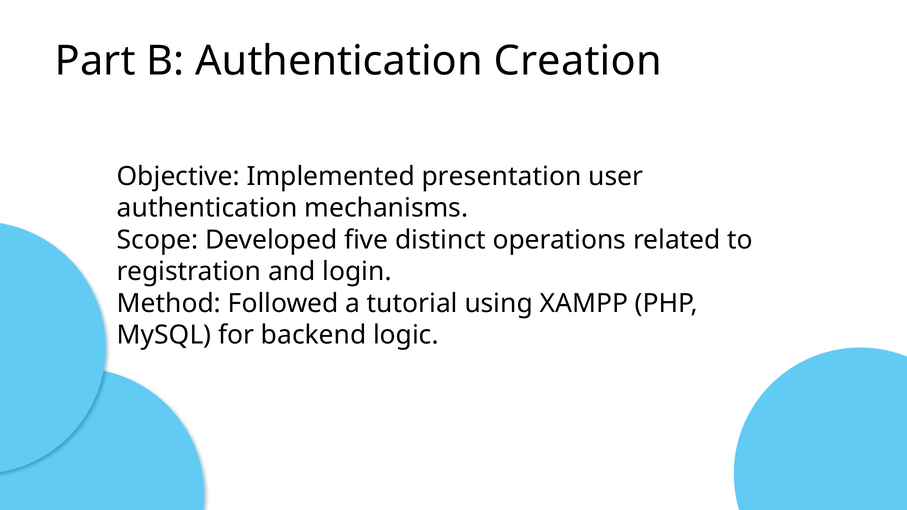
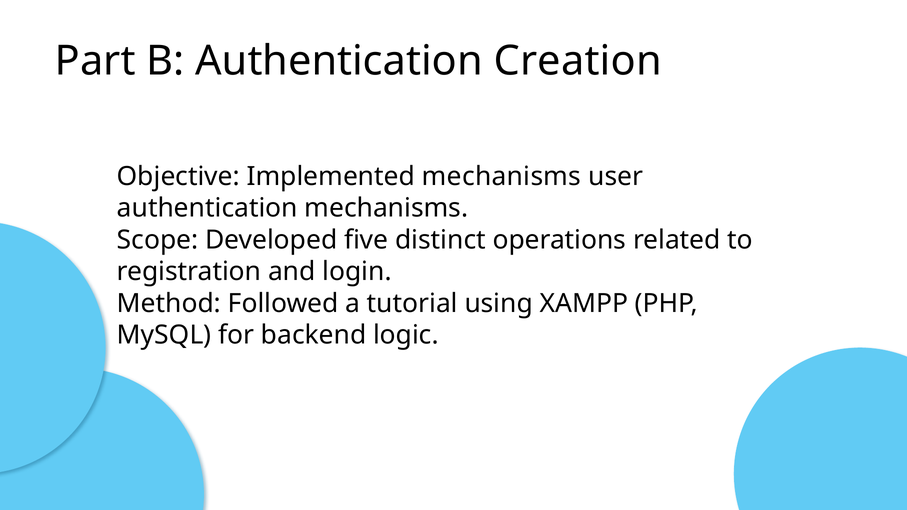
Implemented presentation: presentation -> mechanisms
